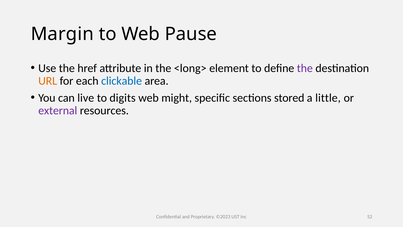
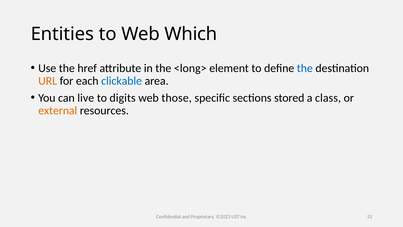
Margin: Margin -> Entities
Pause: Pause -> Which
the at (305, 68) colour: purple -> blue
might: might -> those
little: little -> class
external colour: purple -> orange
